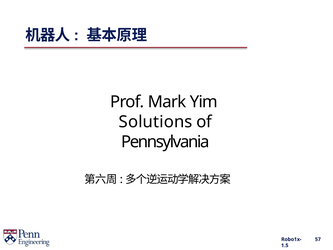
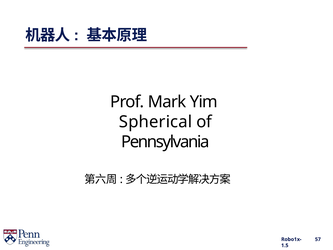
Solutions: Solutions -> Spherical
